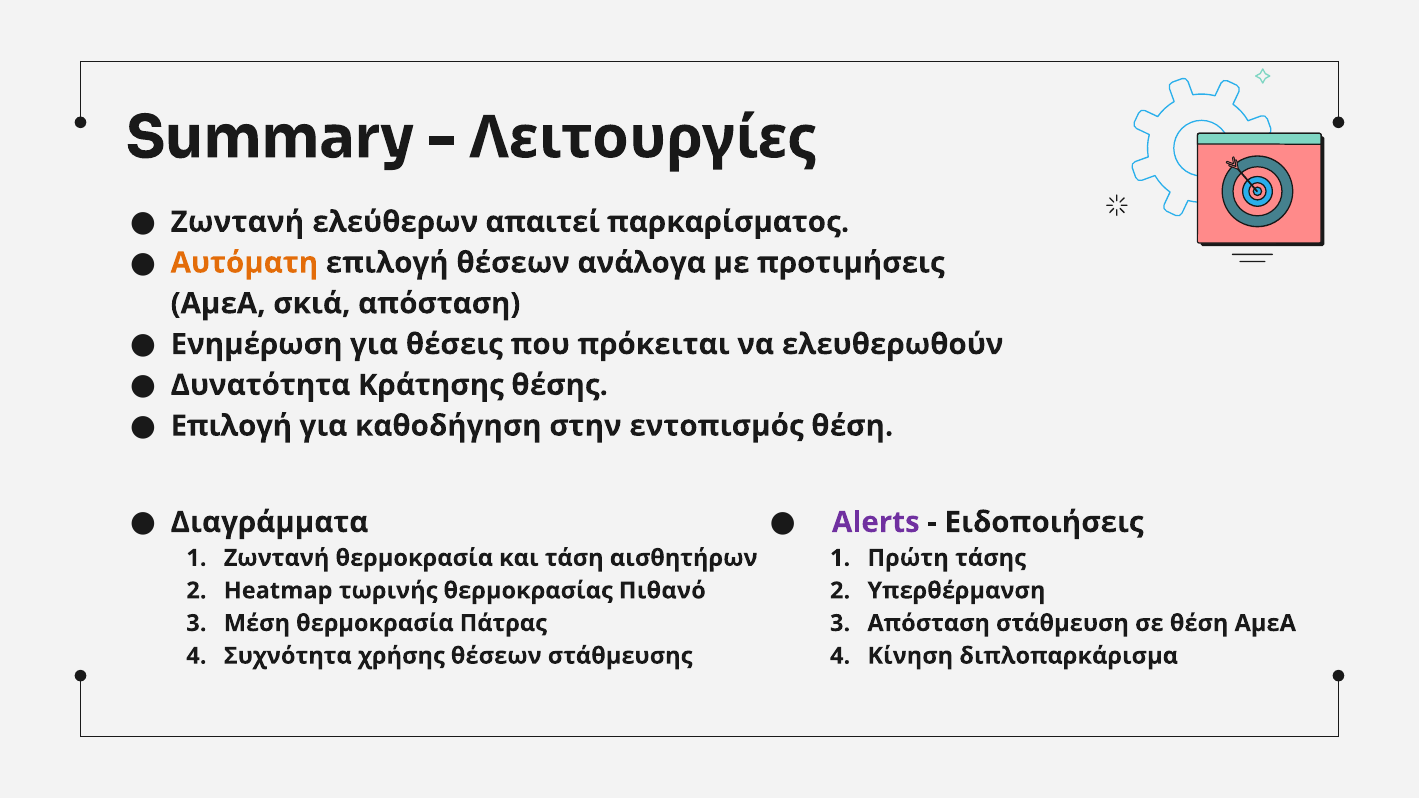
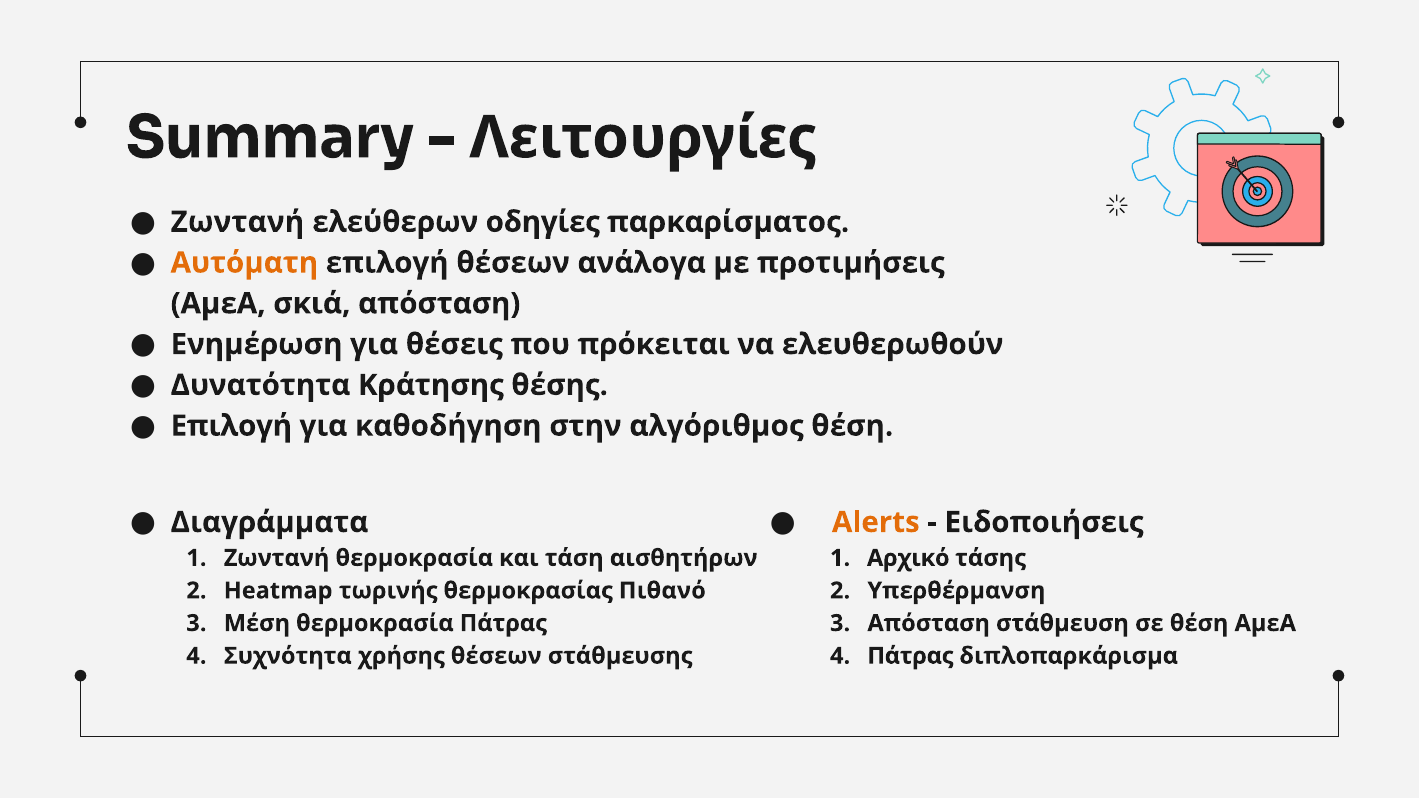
απαιτεί: απαιτεί -> οδηγίες
εντοπισμός: εντοπισμός -> αλγόριθμος
Alerts colour: purple -> orange
Πρώτη: Πρώτη -> Αρχικό
Κίνηση at (910, 656): Κίνηση -> Πάτρας
